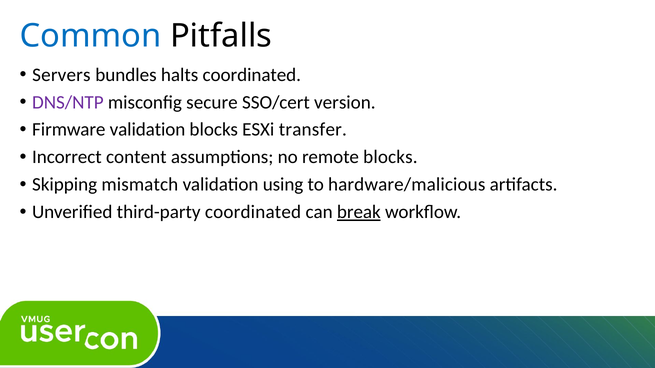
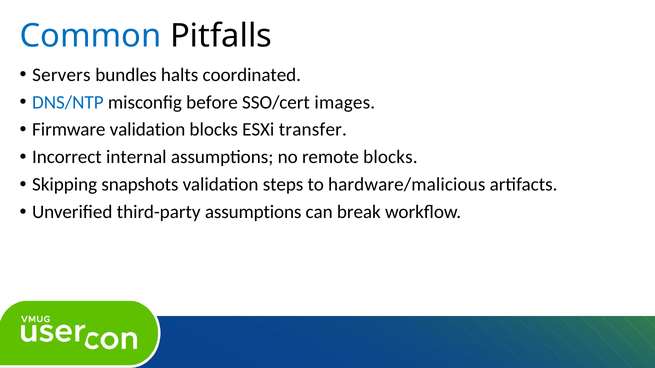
DNS/NTP colour: purple -> blue
secure: secure -> before
version: version -> images
content: content -> internal
mismatch: mismatch -> snapshots
using: using -> steps
third-party coordinated: coordinated -> assumptions
break underline: present -> none
